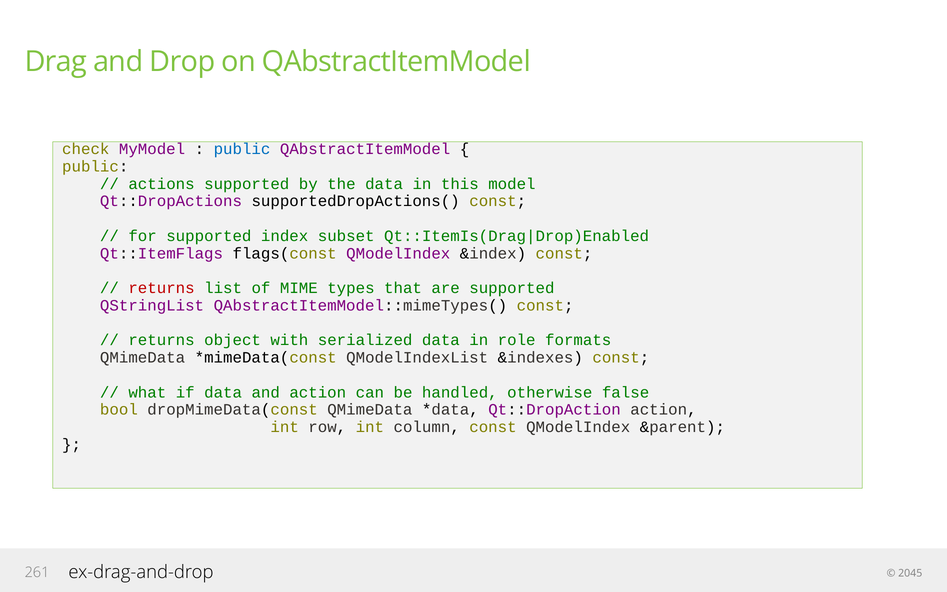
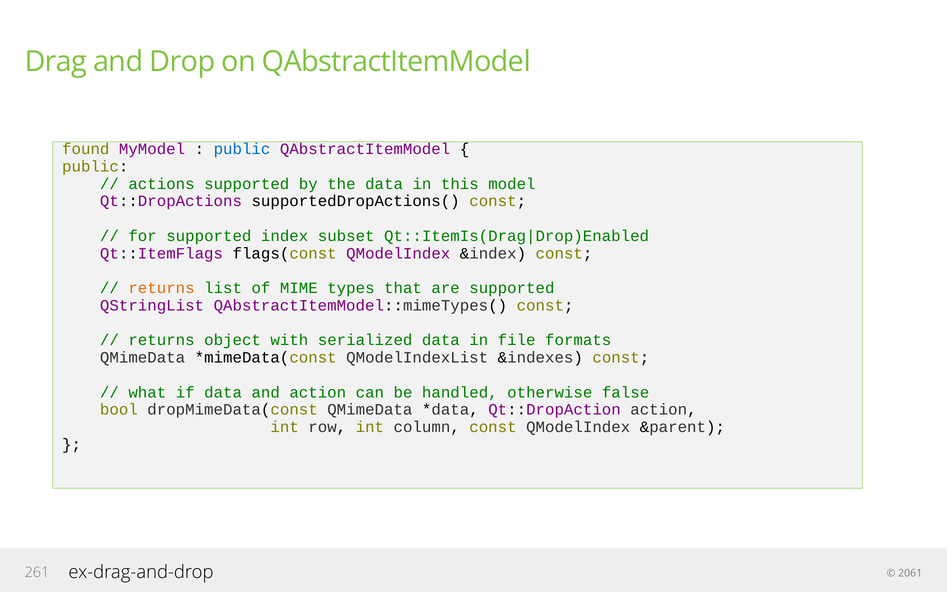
check: check -> found
returns at (162, 288) colour: red -> orange
role: role -> file
2045: 2045 -> 2061
